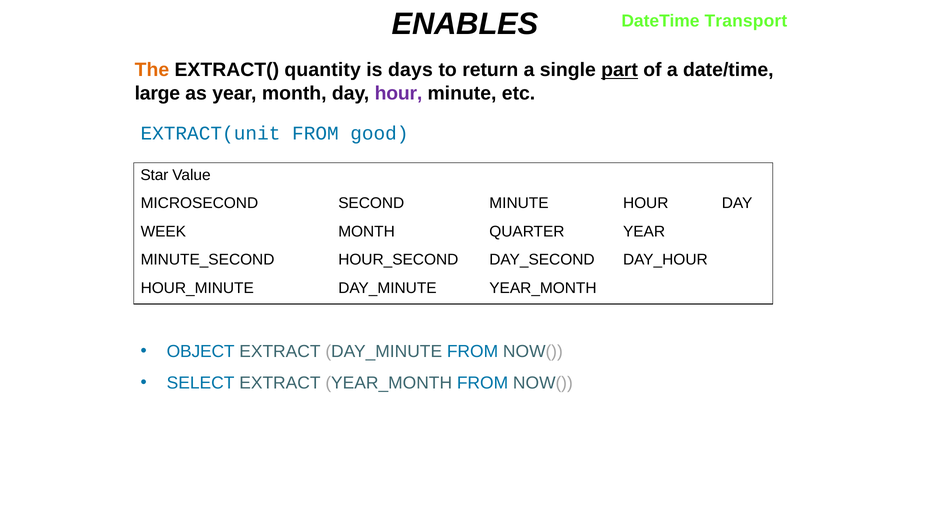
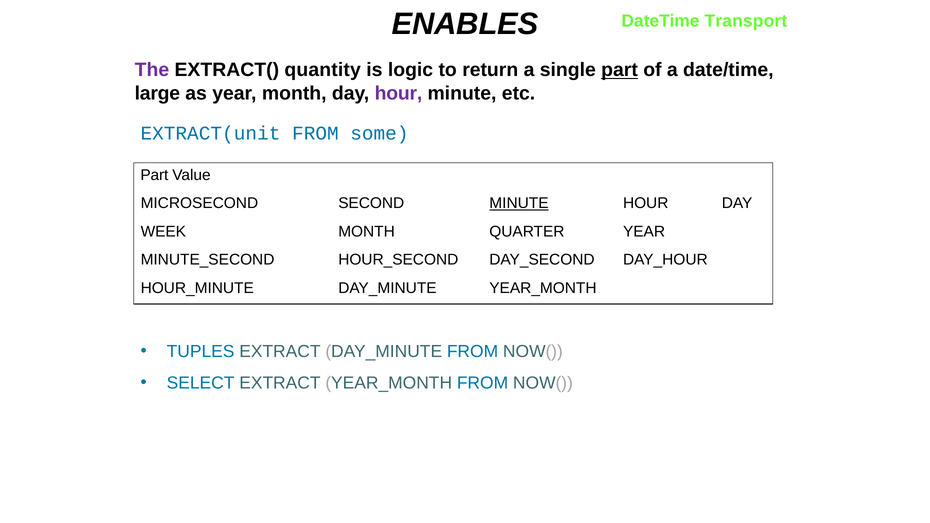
The colour: orange -> purple
days: days -> logic
good: good -> some
Star at (154, 175): Star -> Part
MINUTE at (519, 203) underline: none -> present
OBJECT: OBJECT -> TUPLES
